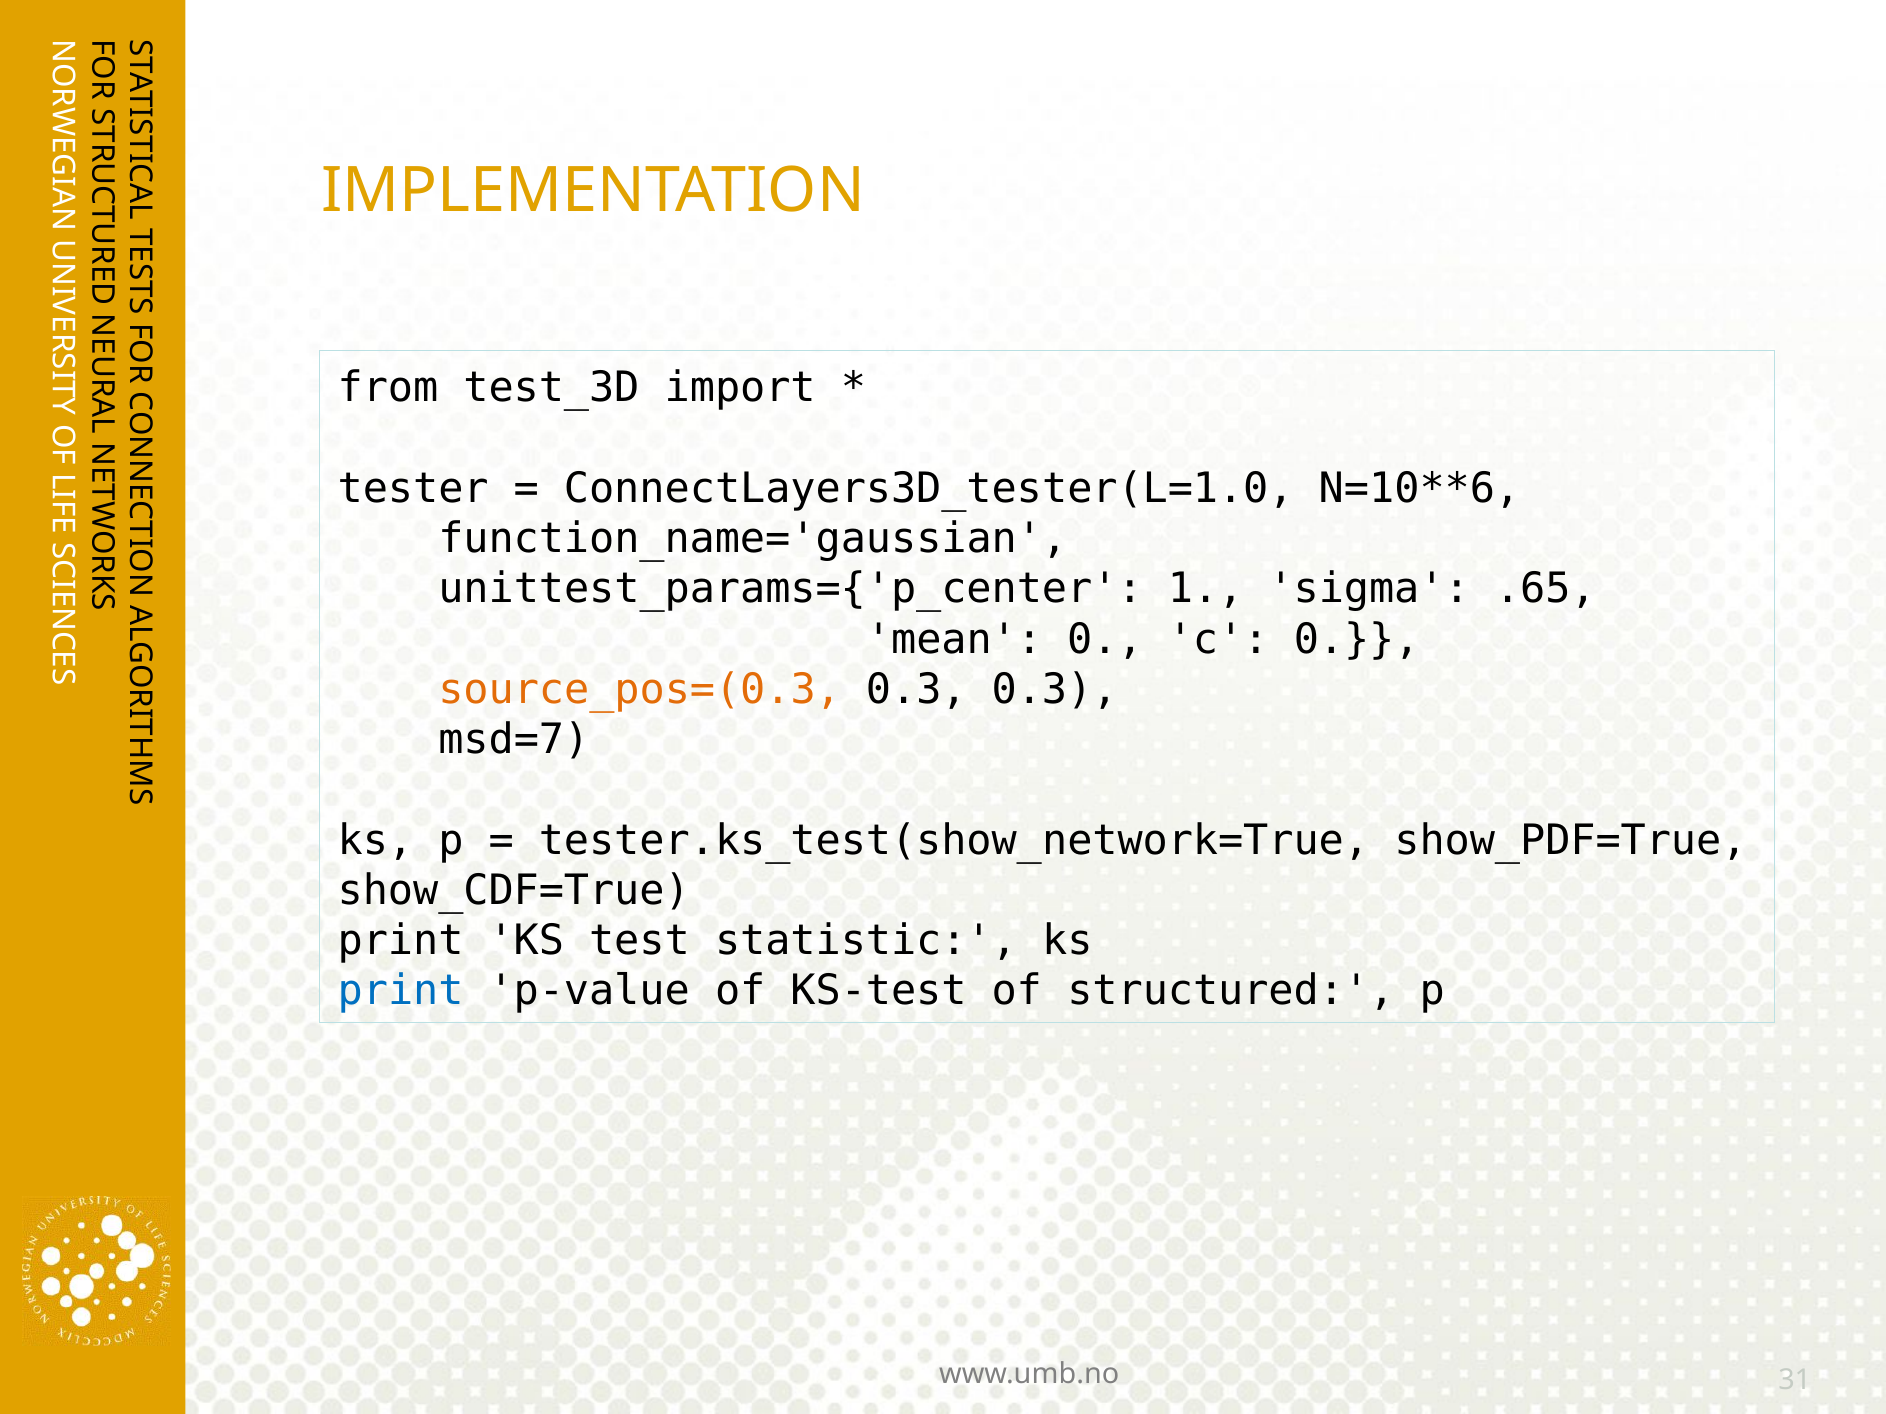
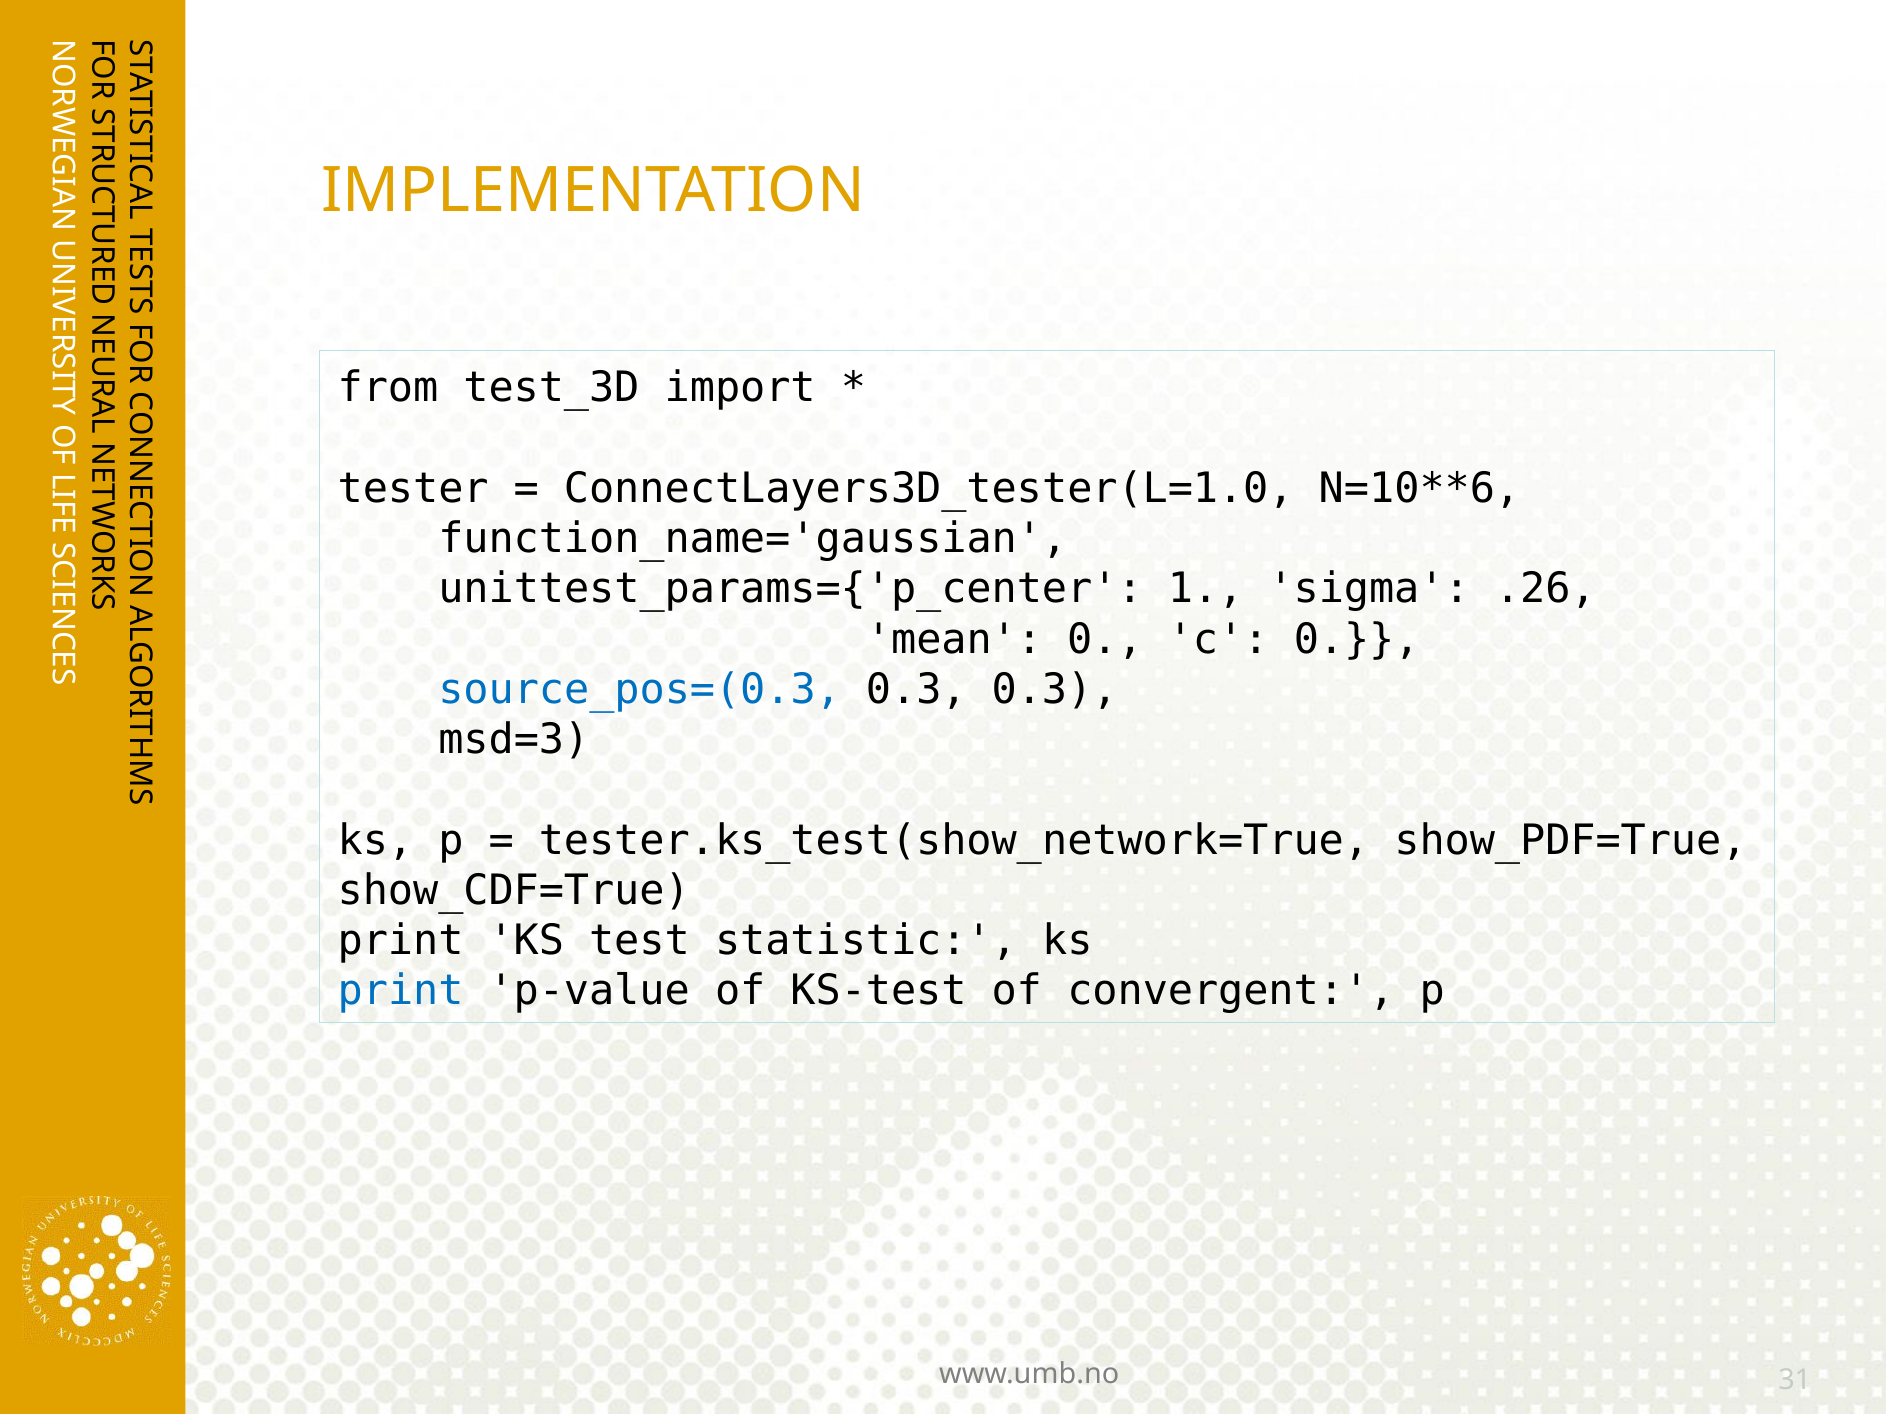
.65: .65 -> .26
source_pos=(0.3 colour: orange -> blue
msd=7: msd=7 -> msd=3
structured: structured -> convergent
